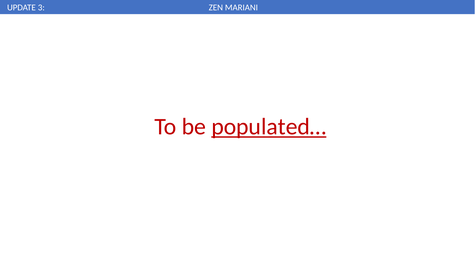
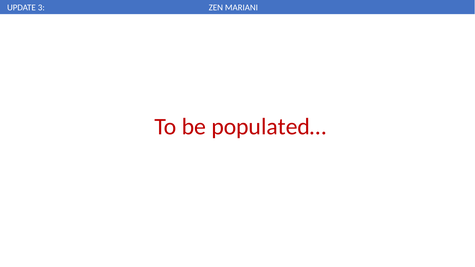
populated… underline: present -> none
